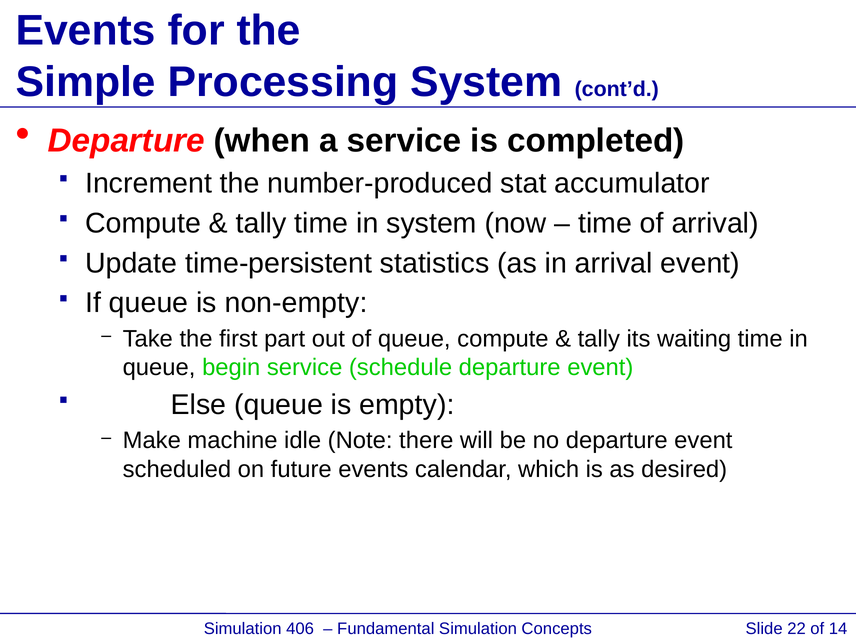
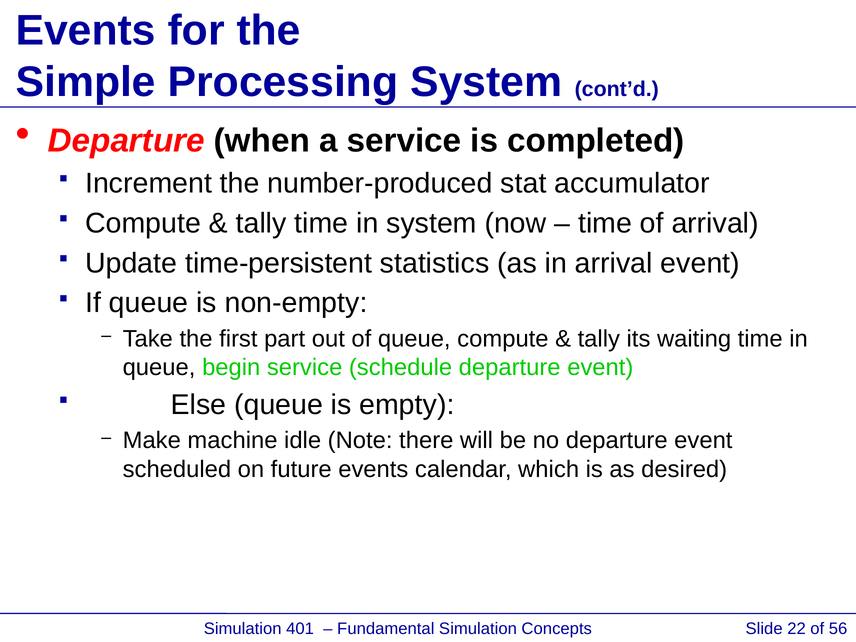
406: 406 -> 401
14: 14 -> 56
